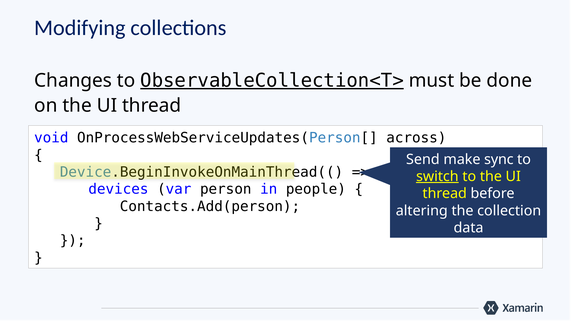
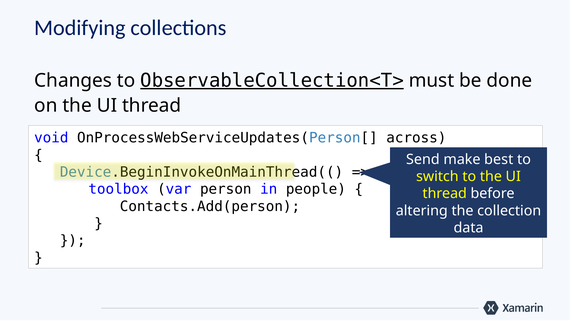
sync: sync -> best
switch underline: present -> none
devices: devices -> toolbox
